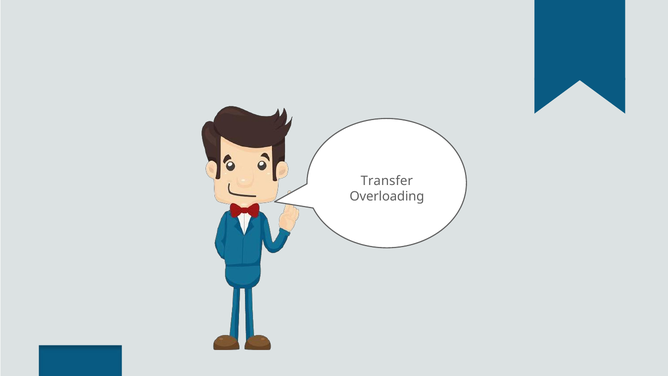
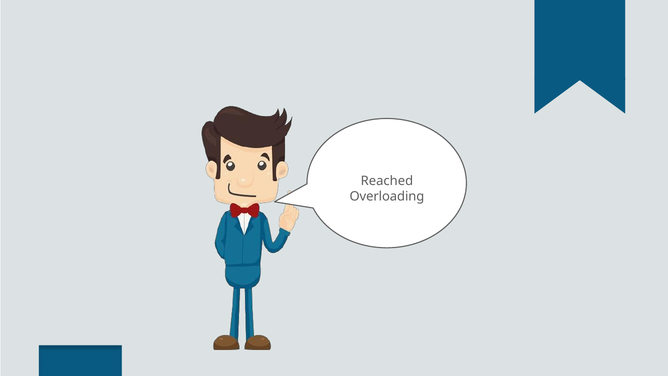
Transfer: Transfer -> Reached
